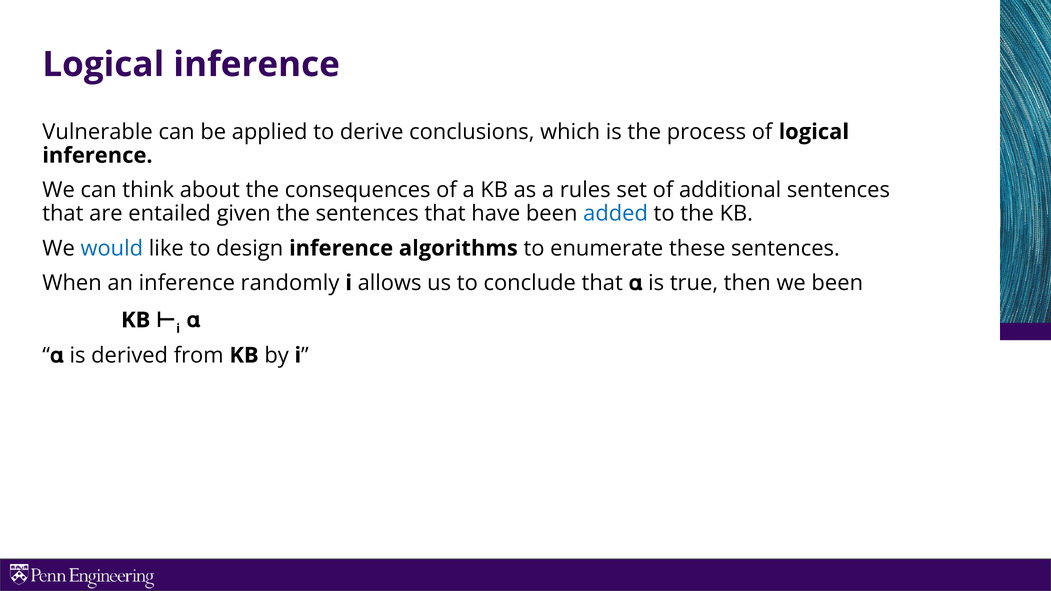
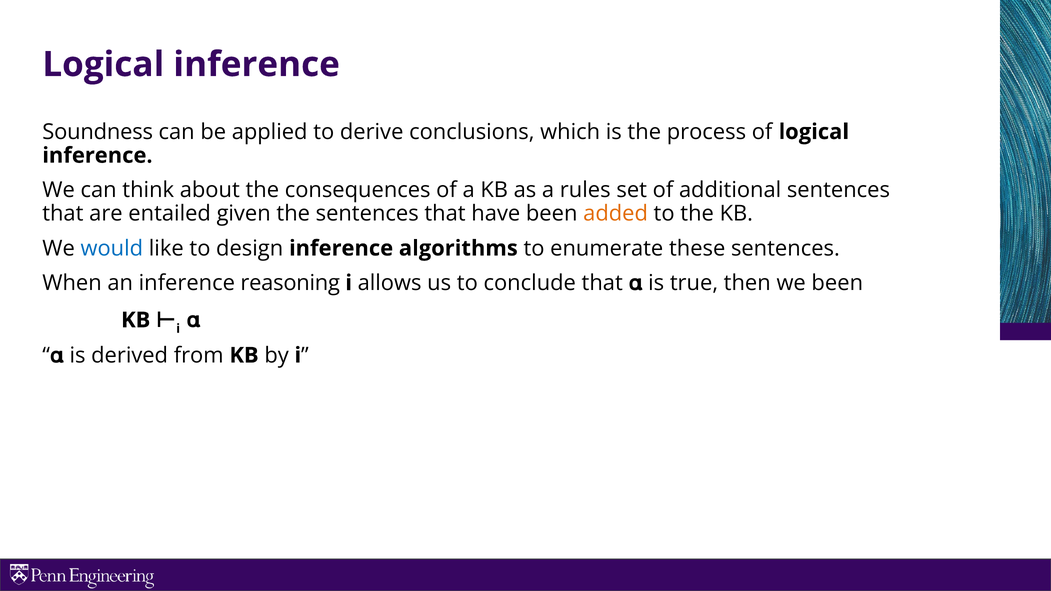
Vulnerable: Vulnerable -> Soundness
added colour: blue -> orange
randomly: randomly -> reasoning
